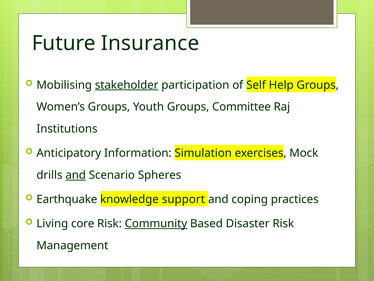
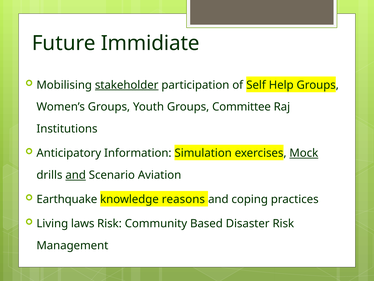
Insurance: Insurance -> Immidiate
Mock underline: none -> present
Spheres: Spheres -> Aviation
support: support -> reasons
core: core -> laws
Community underline: present -> none
